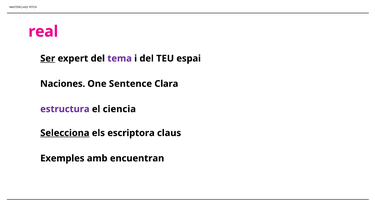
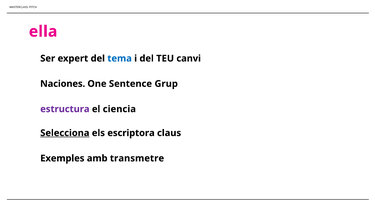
real: real -> ella
Ser underline: present -> none
tema colour: purple -> blue
espai: espai -> canvi
Clara: Clara -> Grup
encuentran: encuentran -> transmetre
